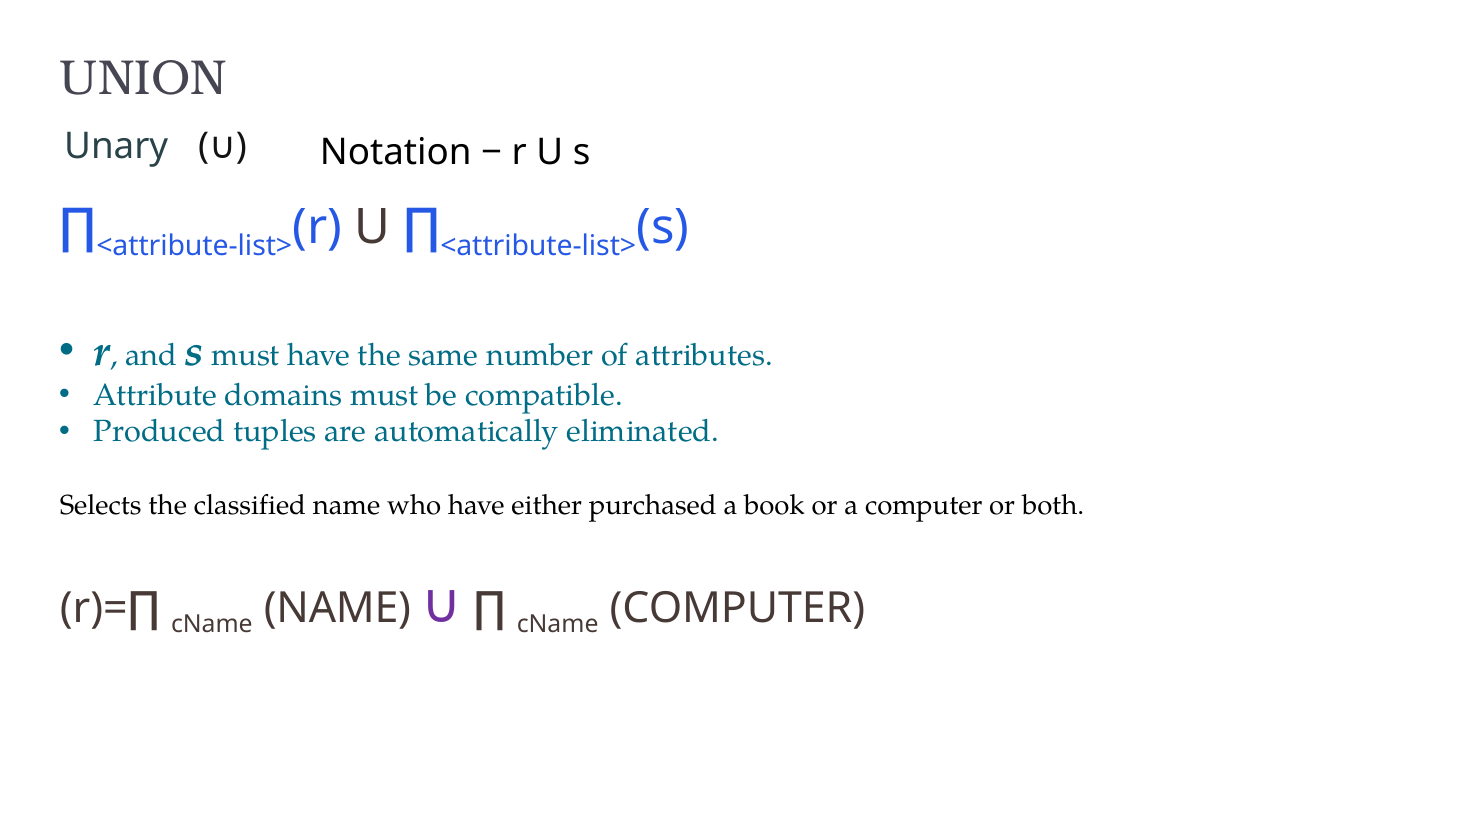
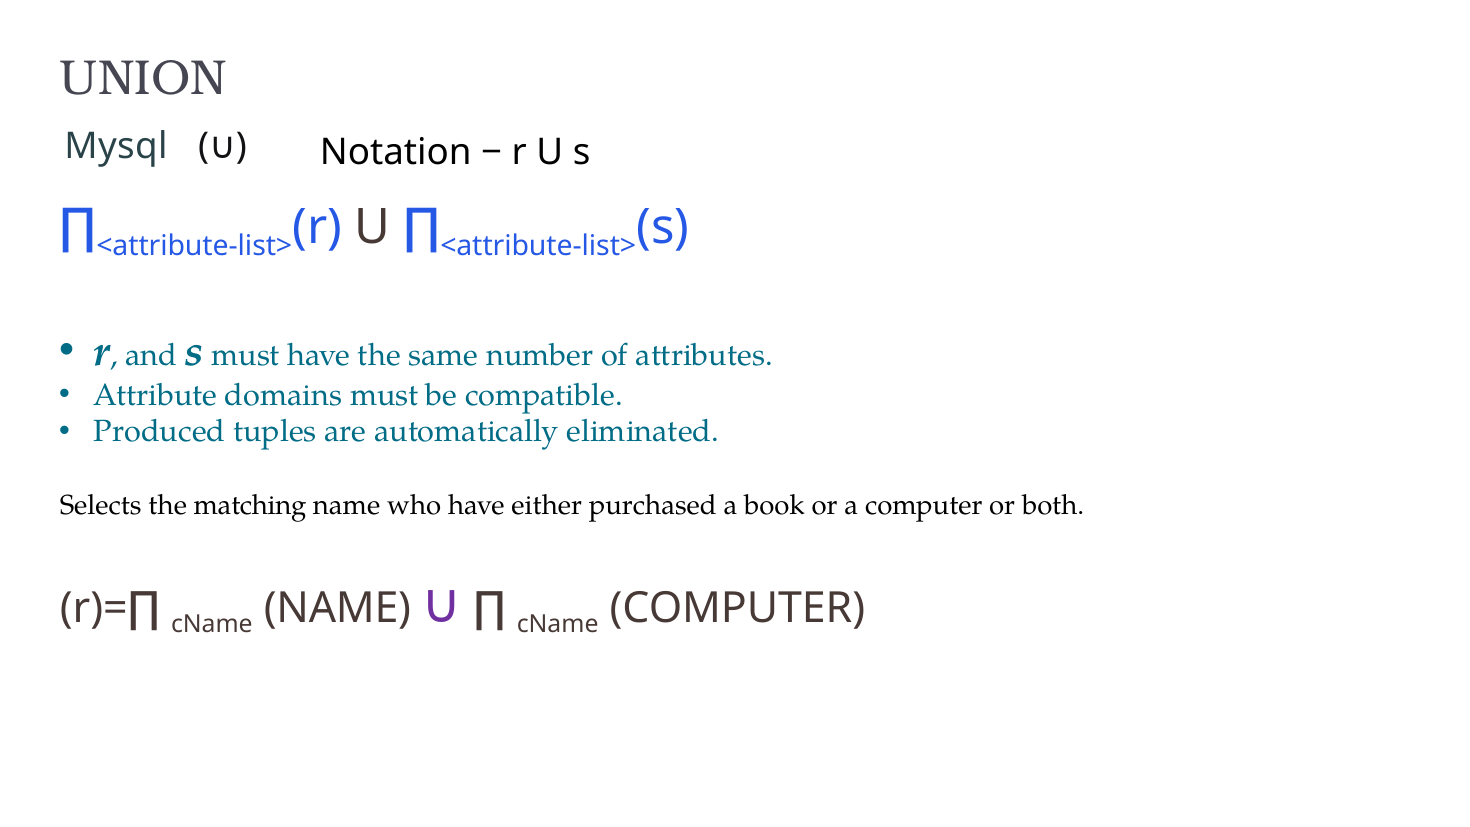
Unary: Unary -> Mysql
classified: classified -> matching
